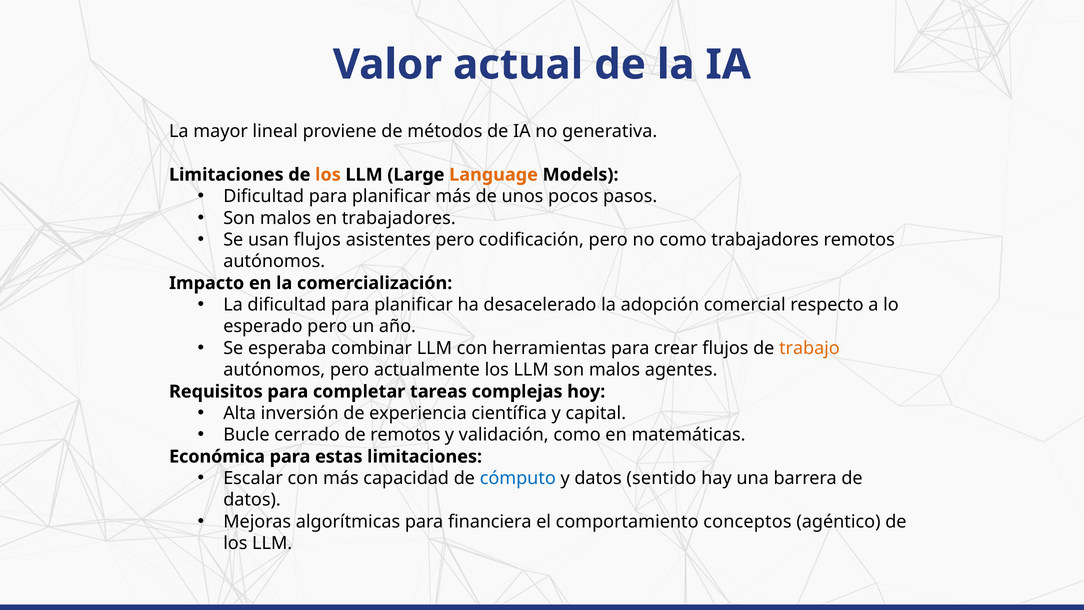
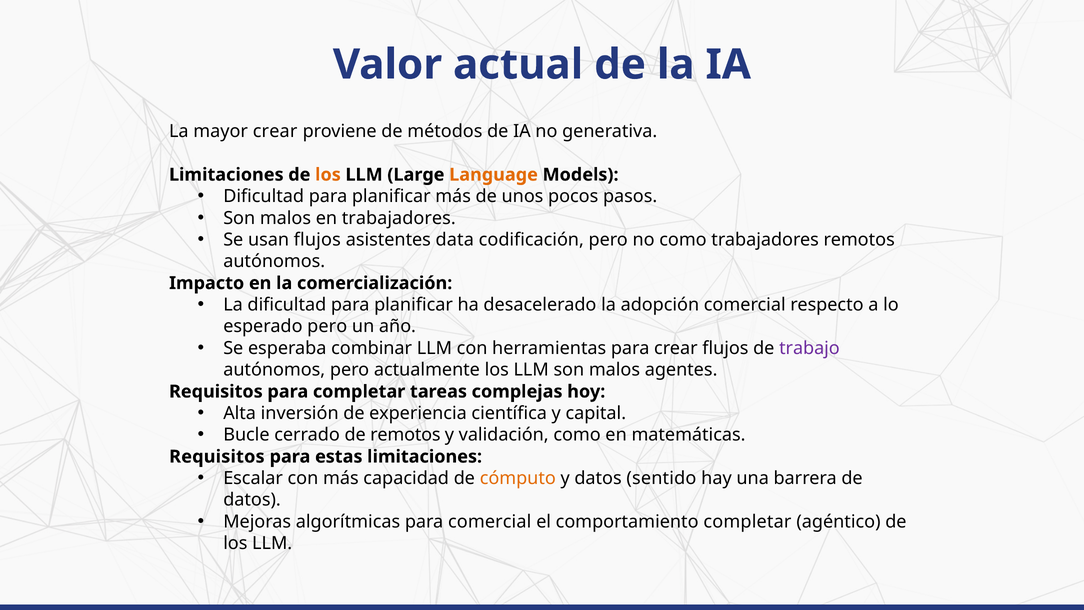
mayor lineal: lineal -> crear
asistentes pero: pero -> data
trabajo colour: orange -> purple
Económica at (217, 456): Económica -> Requisitos
cómputo colour: blue -> orange
para financiera: financiera -> comercial
comportamiento conceptos: conceptos -> completar
